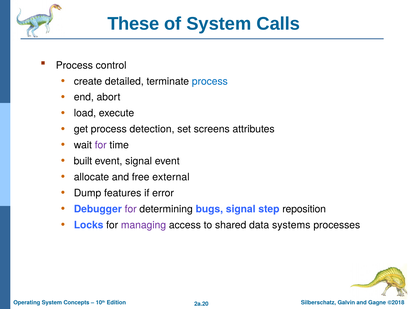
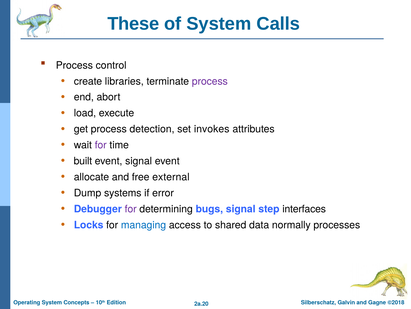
detailed: detailed -> libraries
process at (210, 81) colour: blue -> purple
screens: screens -> invokes
features: features -> systems
reposition: reposition -> interfaces
managing colour: purple -> blue
systems: systems -> normally
